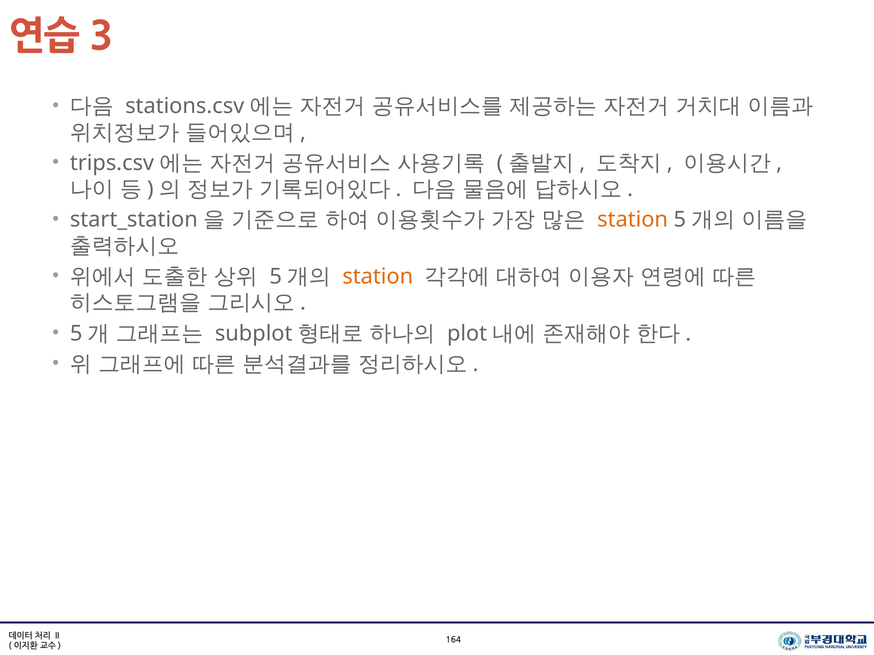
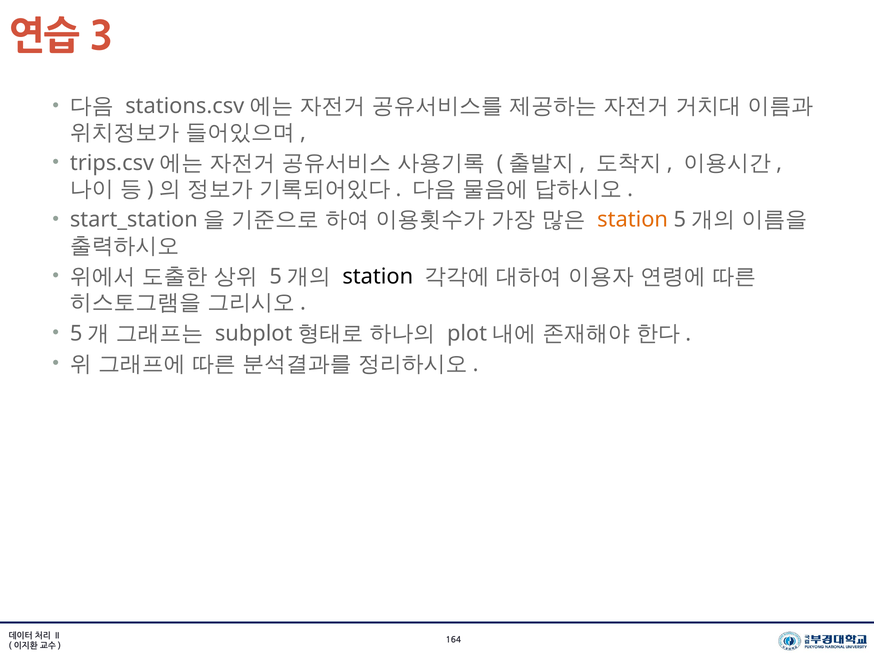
station at (378, 277) colour: orange -> black
